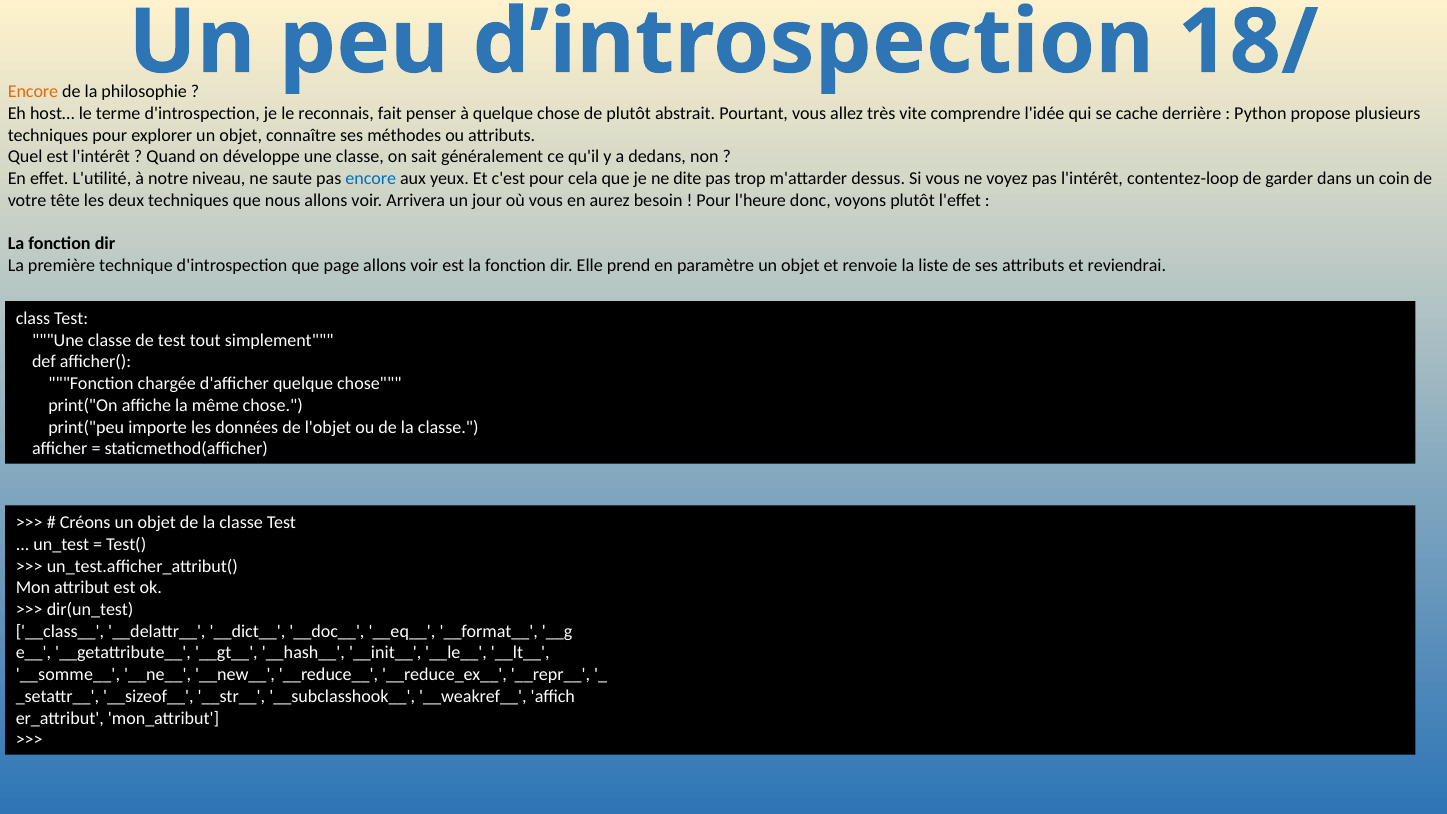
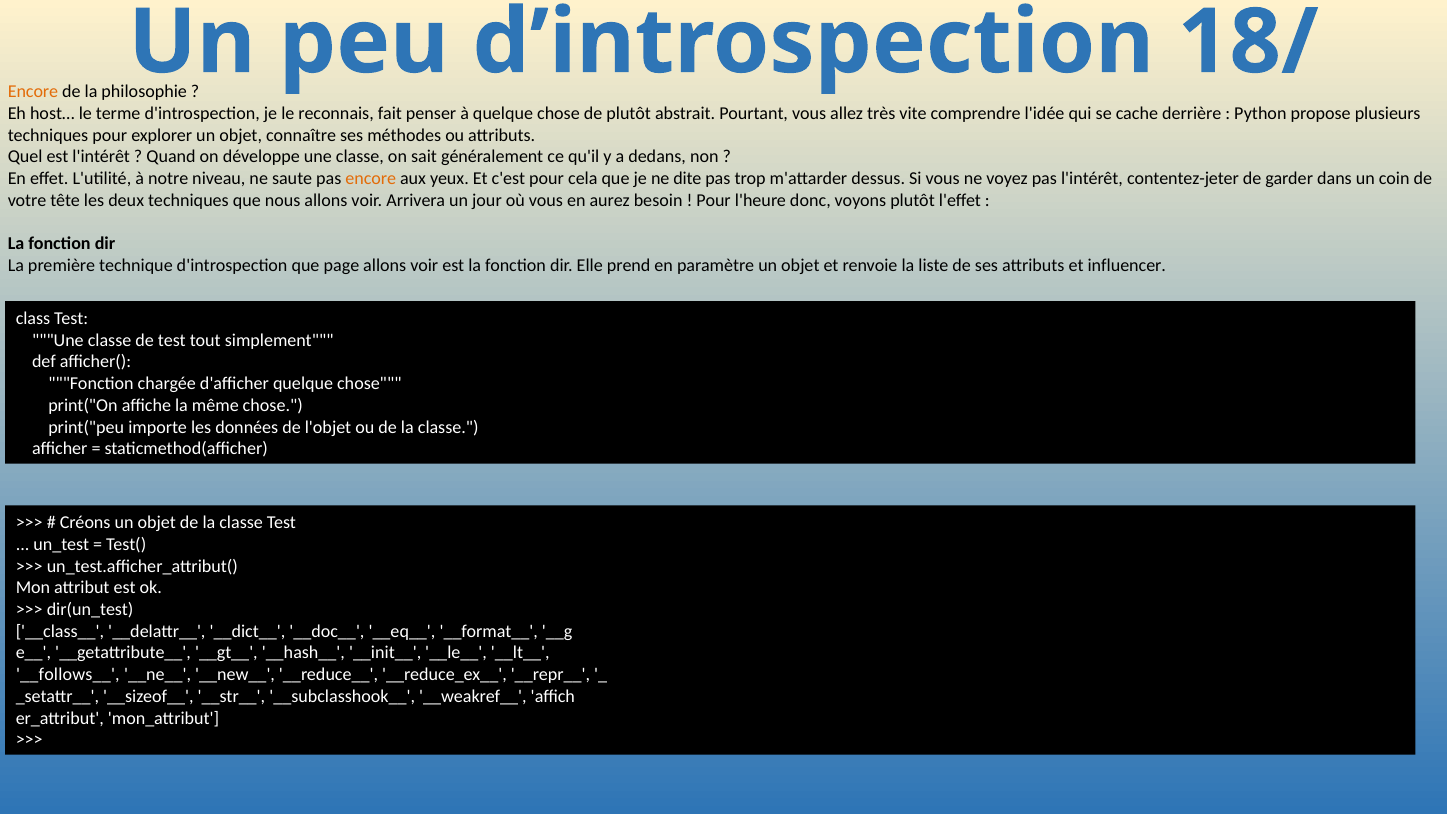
encore at (371, 179) colour: blue -> orange
contentez-loop: contentez-loop -> contentez-jeter
reviendrai: reviendrai -> influencer
__somme__: __somme__ -> __follows__
